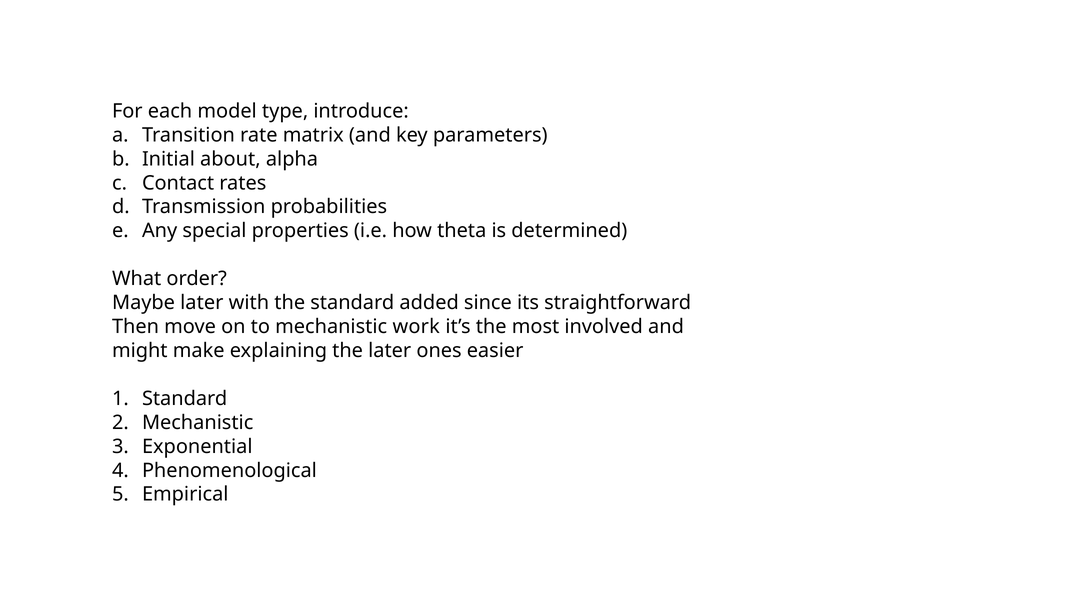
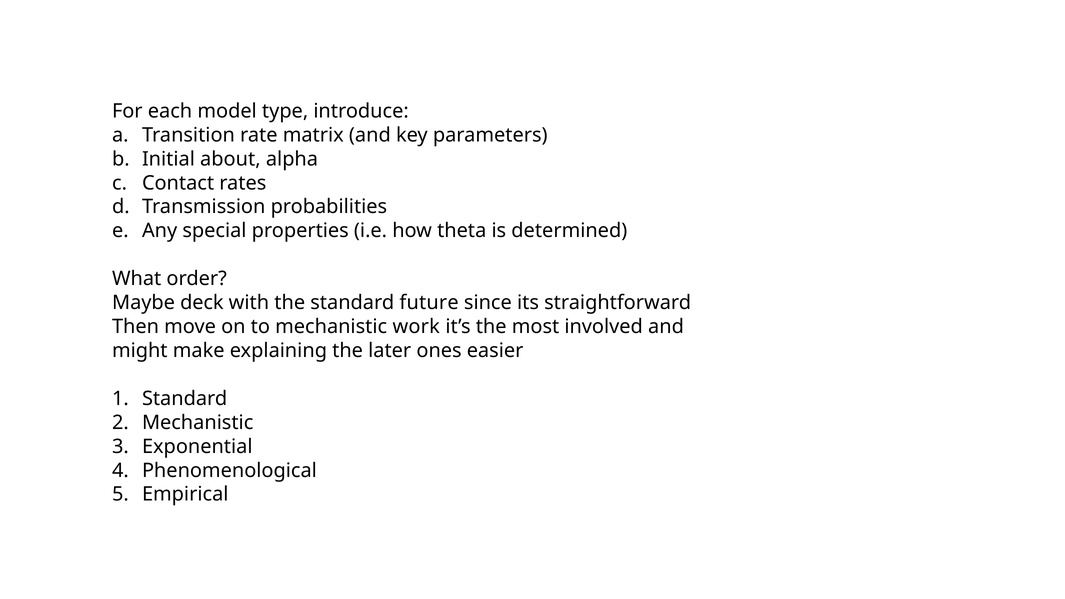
Maybe later: later -> deck
added: added -> future
